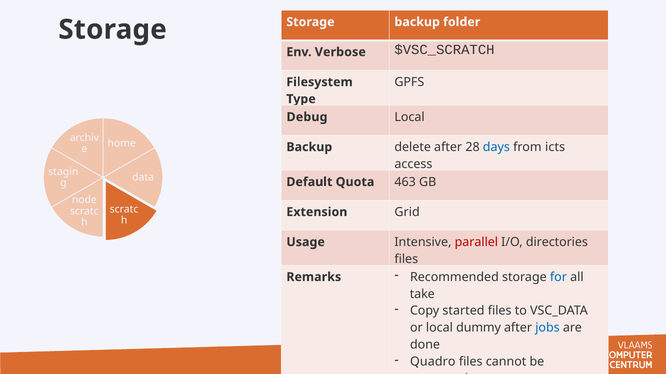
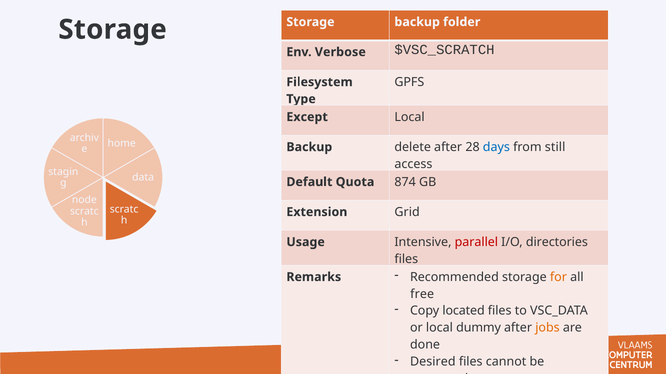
Debug: Debug -> Except
icts: icts -> still
463: 463 -> 874
for colour: blue -> orange
take: take -> free
started: started -> located
jobs colour: blue -> orange
Quadro: Quadro -> Desired
